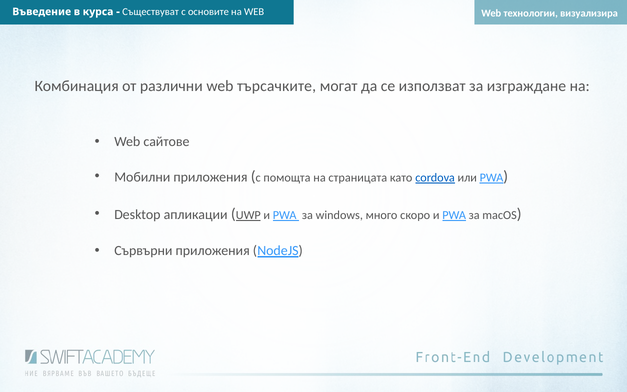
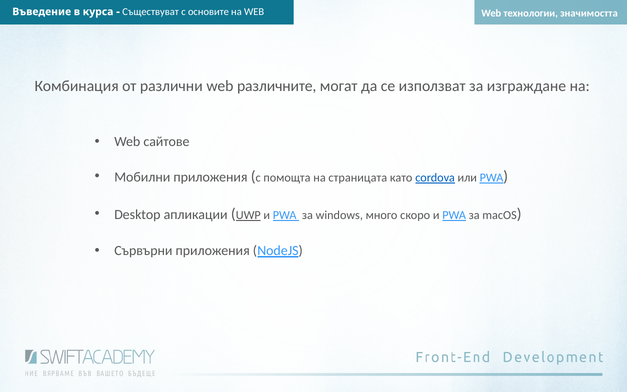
визуализира: визуализира -> значимостта
търсачките: търсачките -> различните
